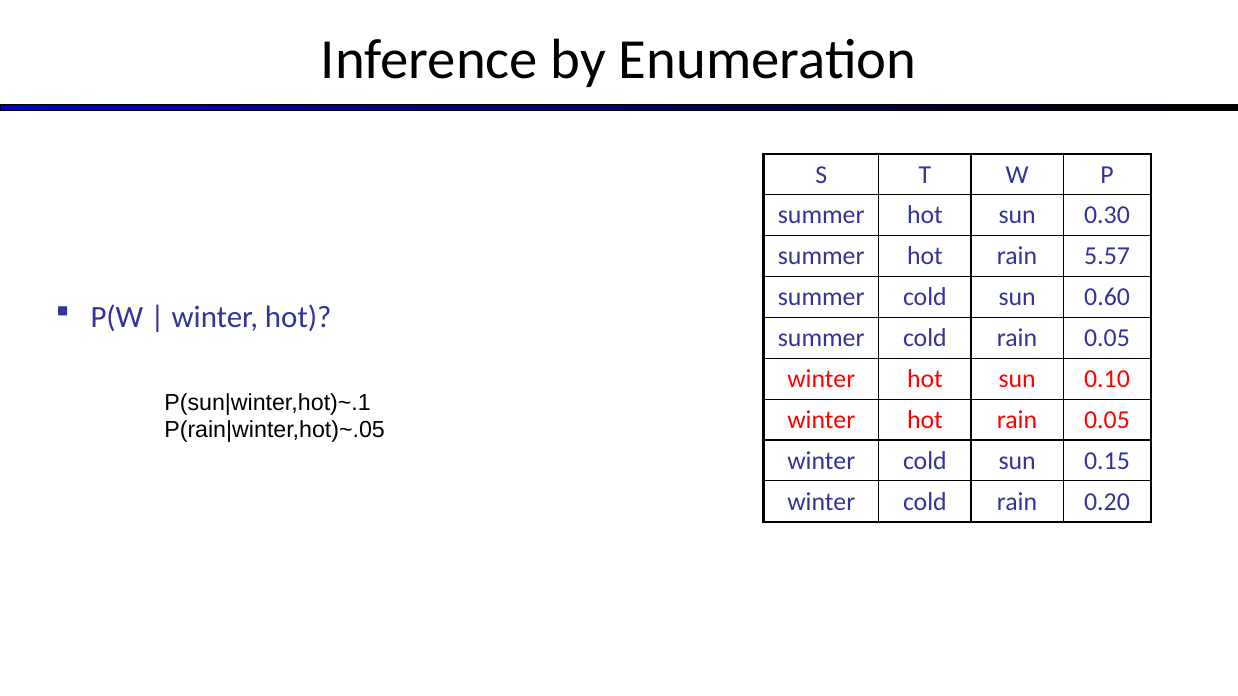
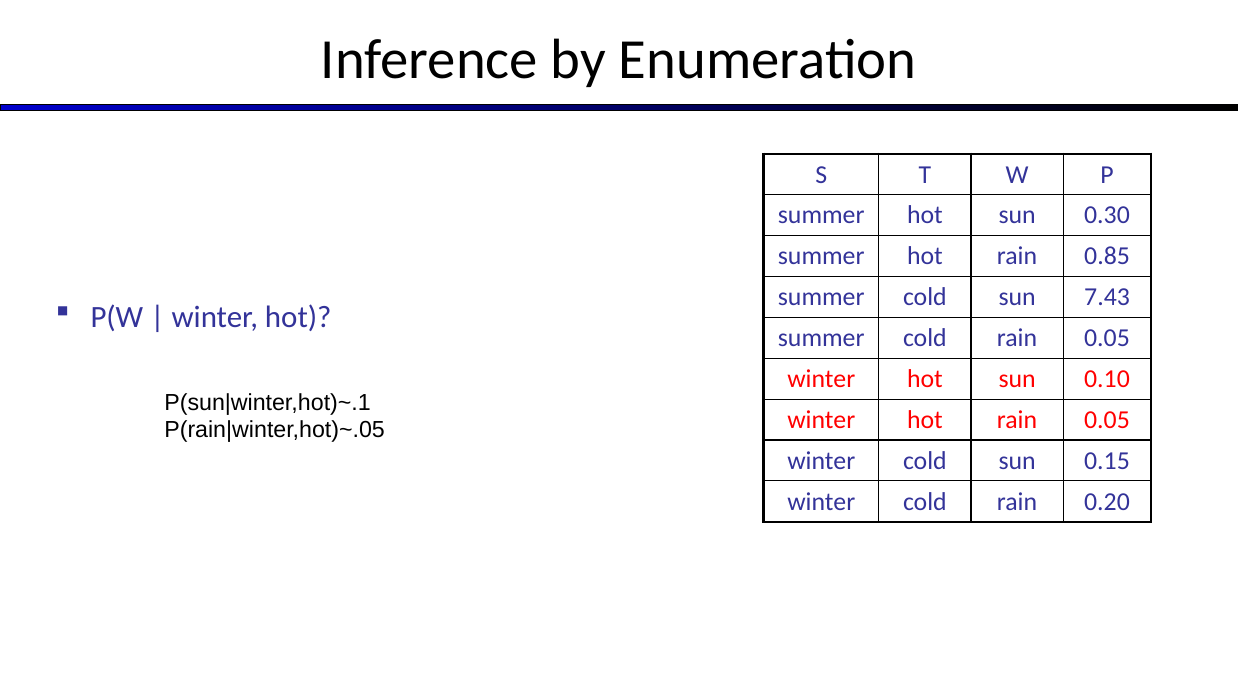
5.57: 5.57 -> 0.85
0.60: 0.60 -> 7.43
